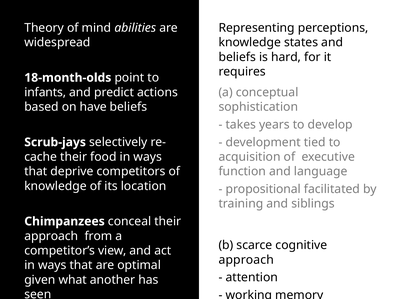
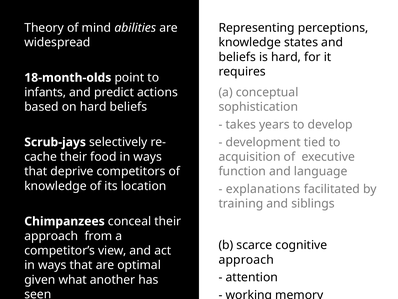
on have: have -> hard
propositional: propositional -> explanations
